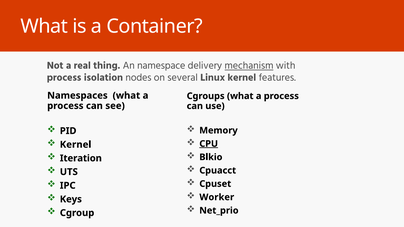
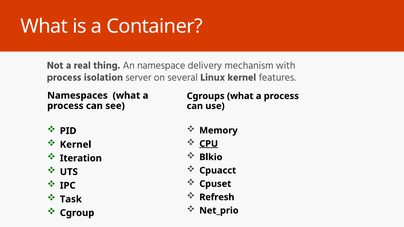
mechanism underline: present -> none
nodes: nodes -> server
Worker: Worker -> Refresh
Keys: Keys -> Task
